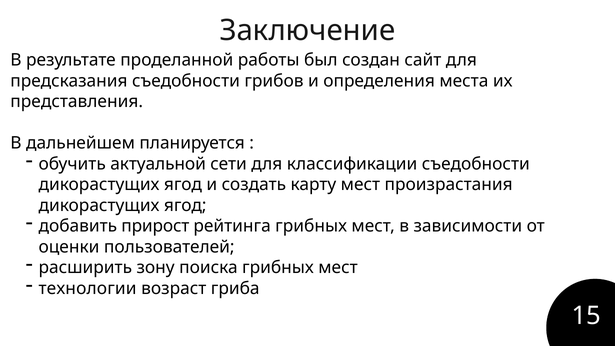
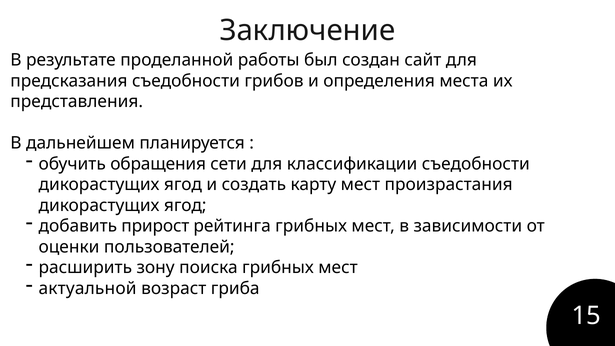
актуальной: актуальной -> обращения
технологии: технологии -> актуальной
